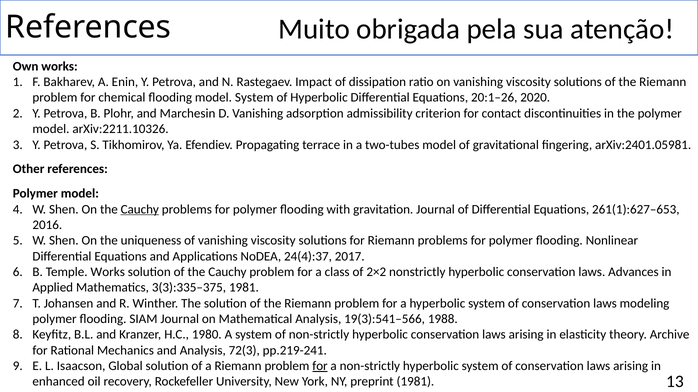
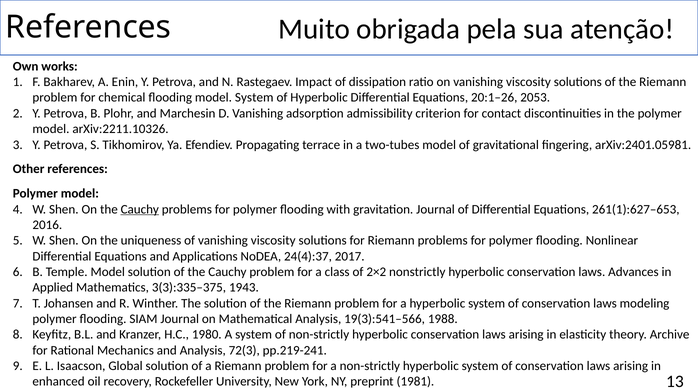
2020: 2020 -> 2053
Temple Works: Works -> Model
3(3):335–375 1981: 1981 -> 1943
for at (320, 367) underline: present -> none
